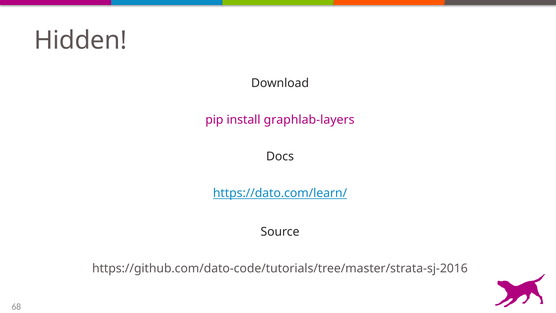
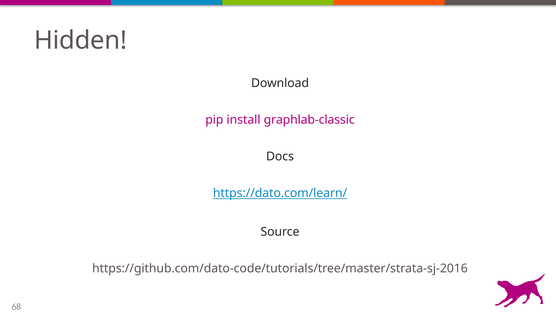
graphlab-layers: graphlab-layers -> graphlab-classic
